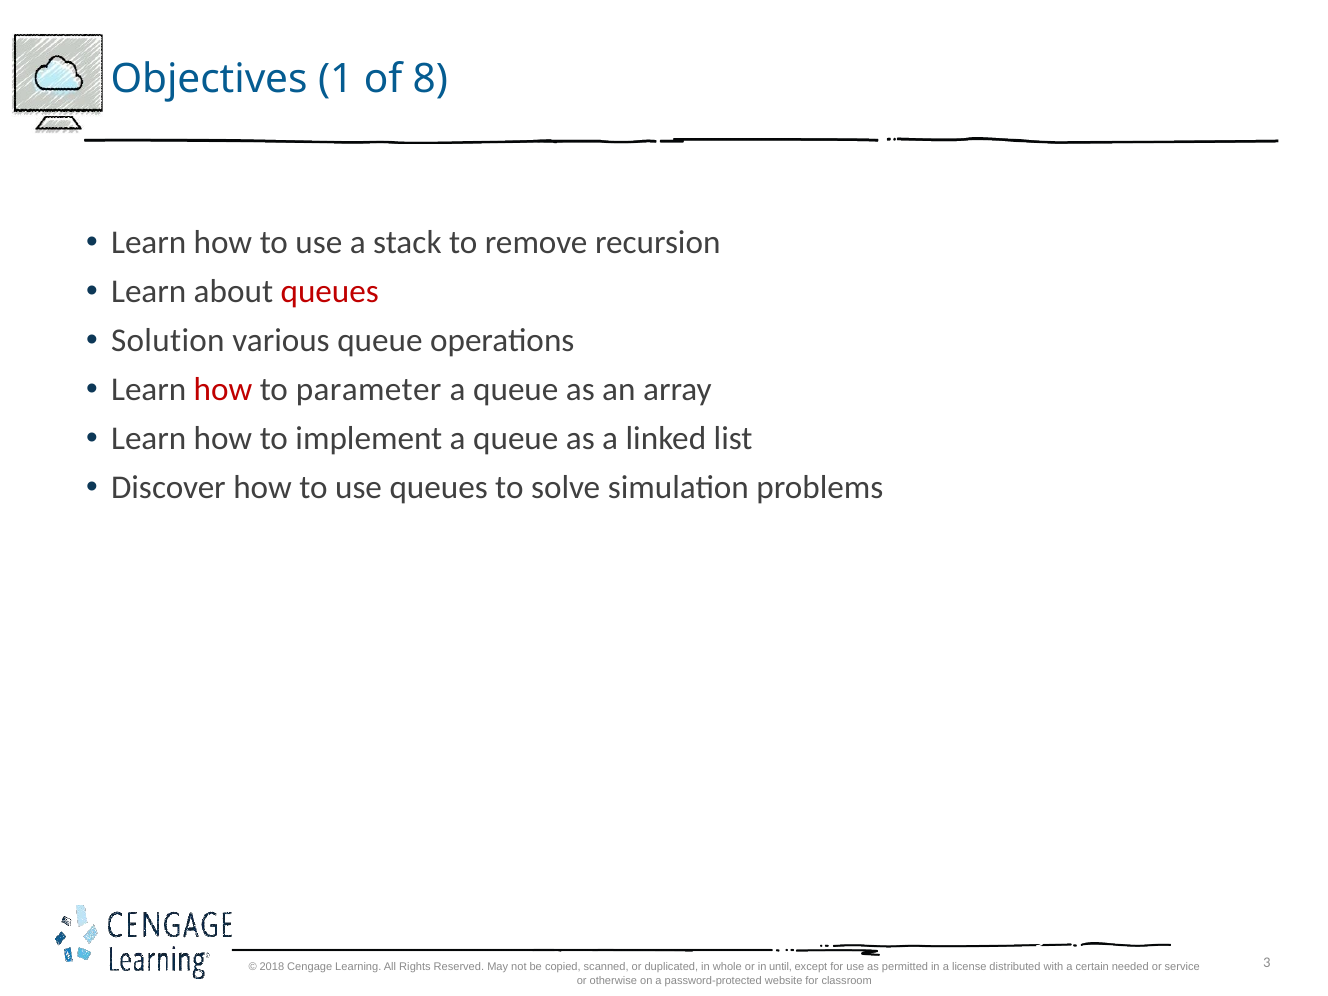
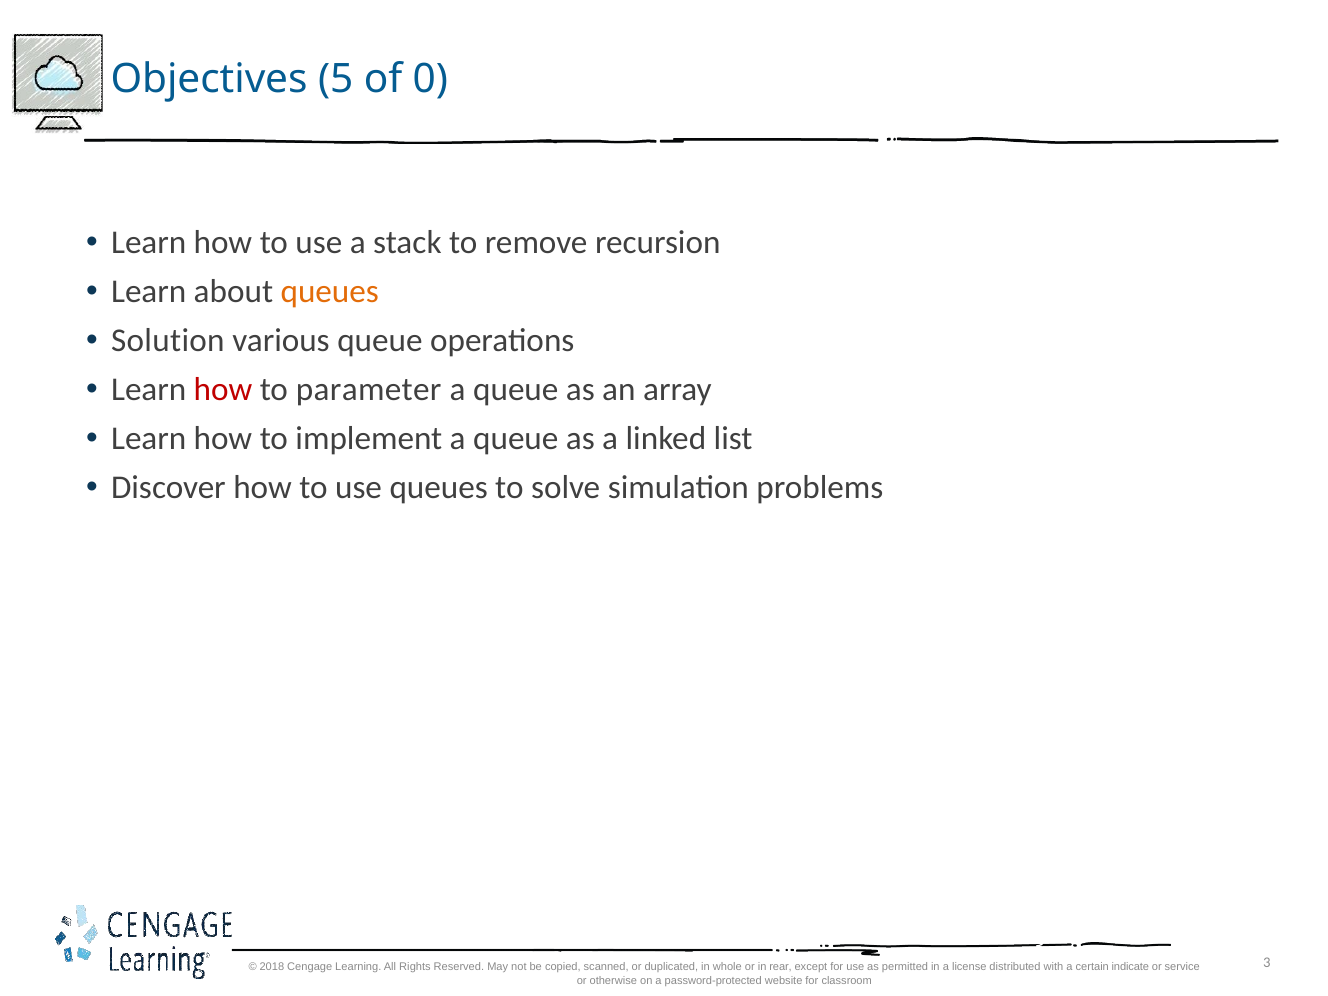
1: 1 -> 5
8: 8 -> 0
queues at (330, 292) colour: red -> orange
until: until -> rear
needed: needed -> indicate
